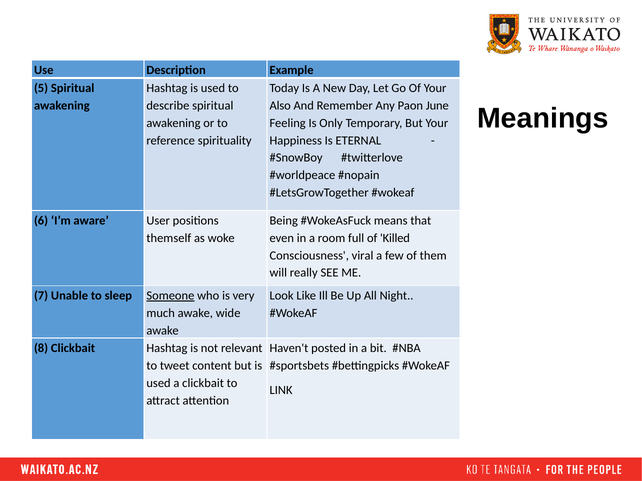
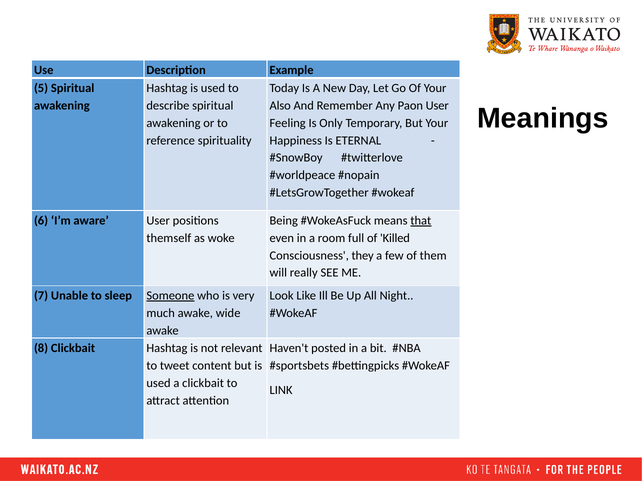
Paon June: June -> User
that underline: none -> present
viral: viral -> they
